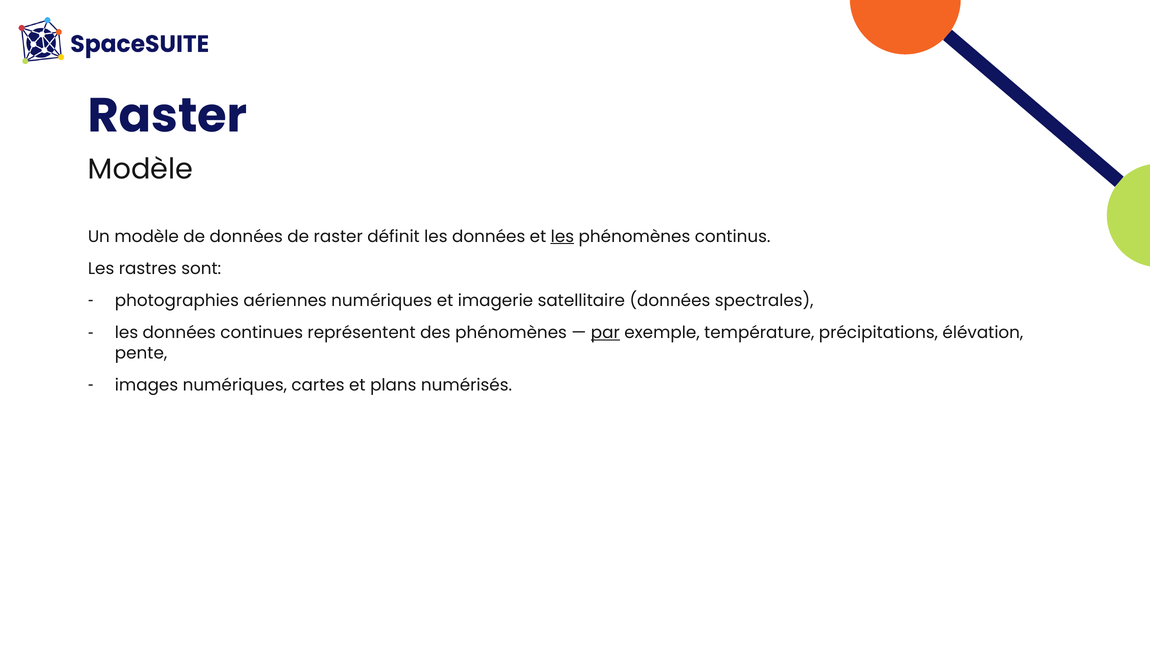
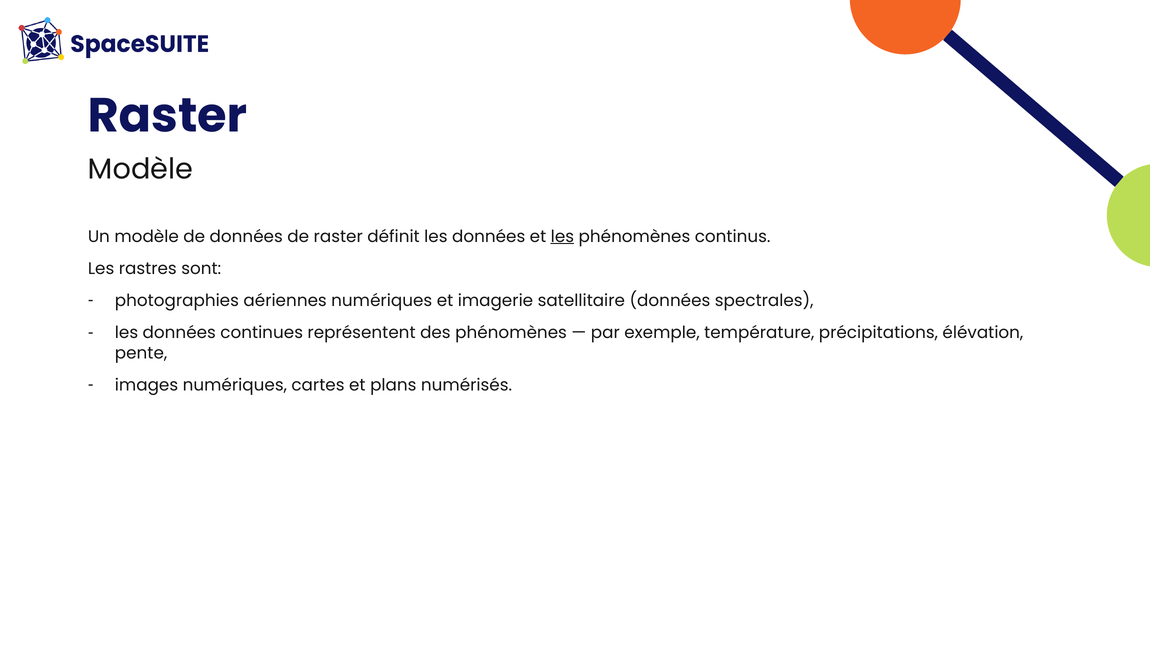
par underline: present -> none
